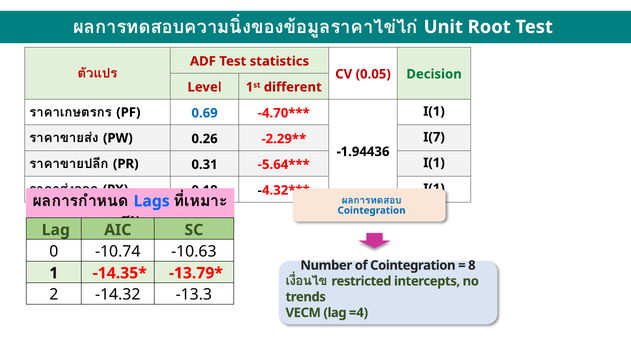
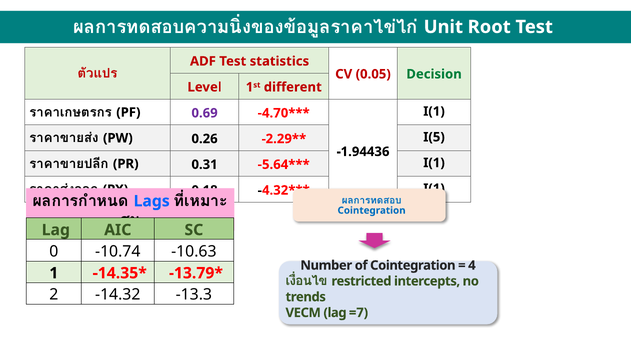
0.69 colour: blue -> purple
I(7: I(7 -> I(5
8: 8 -> 4
=4: =4 -> =7
